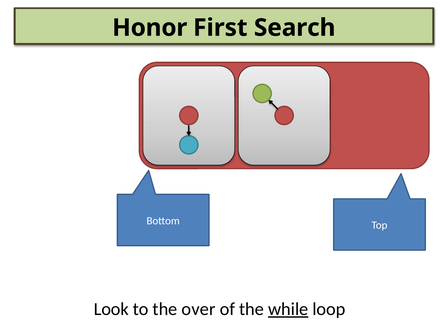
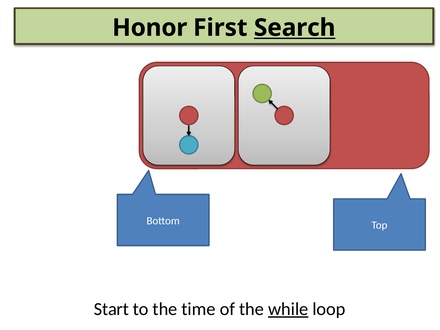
Search underline: none -> present
Look: Look -> Start
over: over -> time
